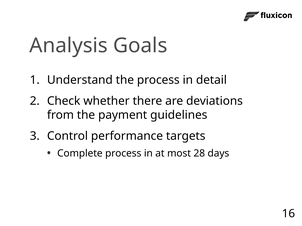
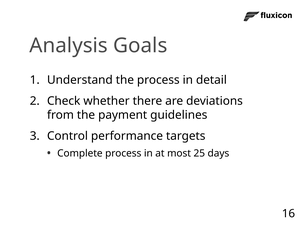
28: 28 -> 25
